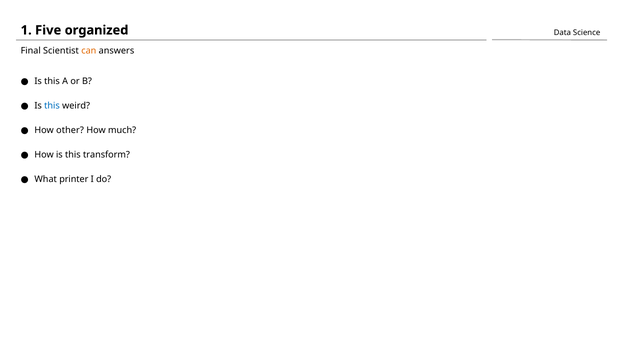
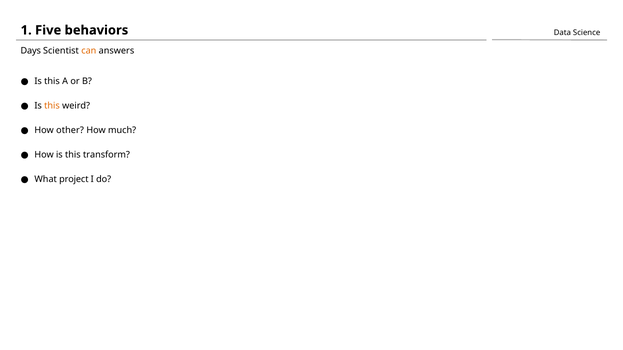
organized: organized -> behaviors
Final: Final -> Days
this at (52, 106) colour: blue -> orange
printer: printer -> project
